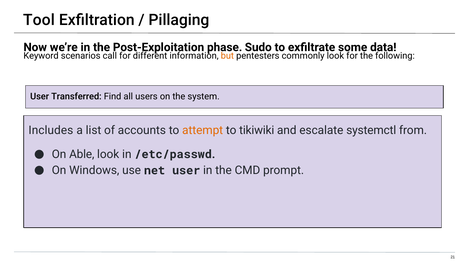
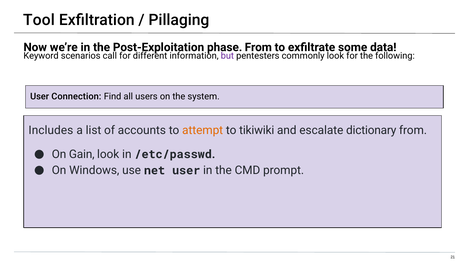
phase Sudo: Sudo -> From
but colour: orange -> purple
Transferred: Transferred -> Connection
systemctl: systemctl -> dictionary
Able: Able -> Gain
